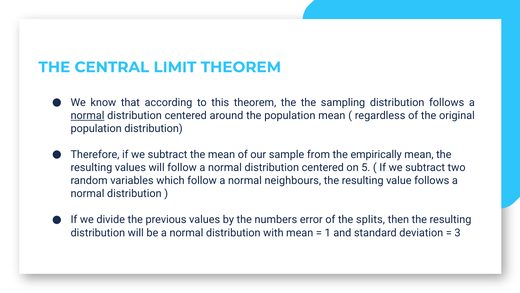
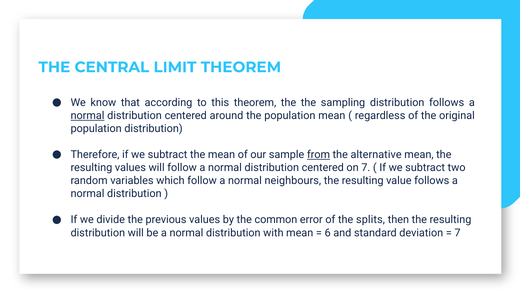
from underline: none -> present
empirically: empirically -> alternative
on 5: 5 -> 7
numbers: numbers -> common
1: 1 -> 6
3 at (457, 232): 3 -> 7
